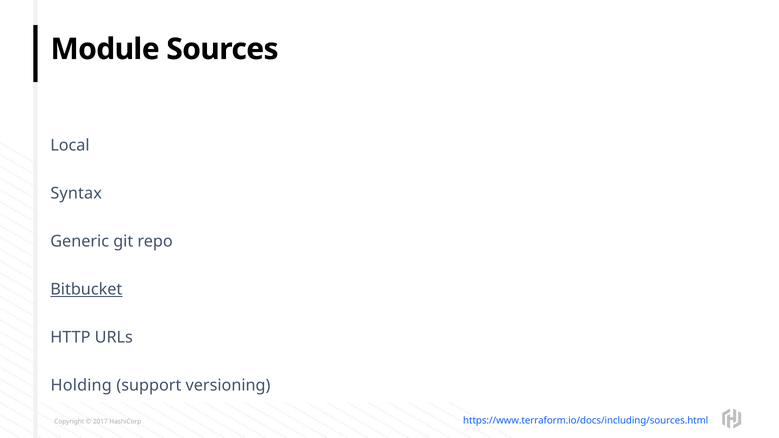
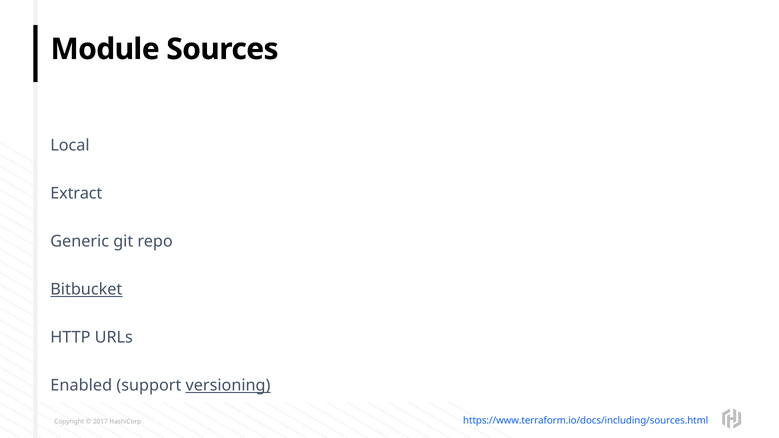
Syntax: Syntax -> Extract
Holding: Holding -> Enabled
versioning underline: none -> present
